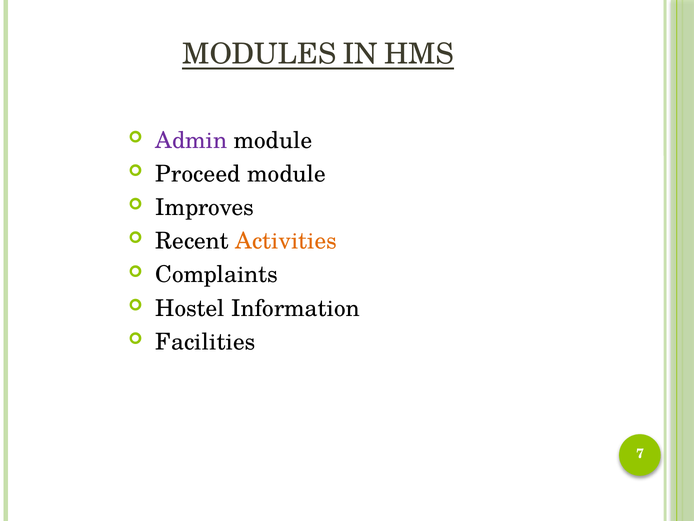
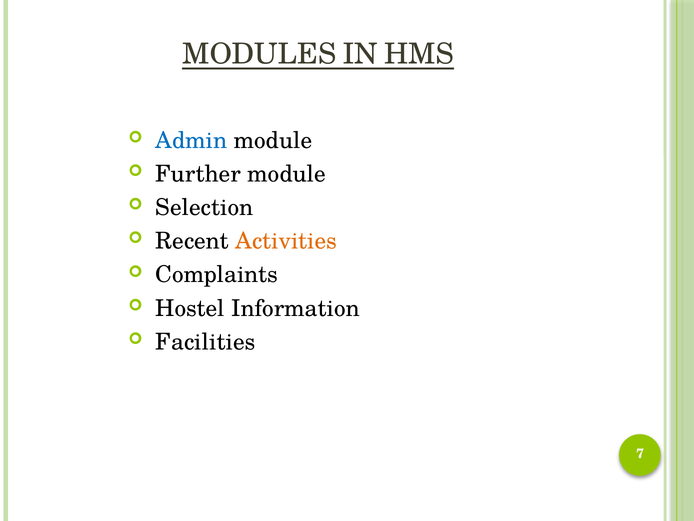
Admin colour: purple -> blue
Proceed: Proceed -> Further
Improves: Improves -> Selection
